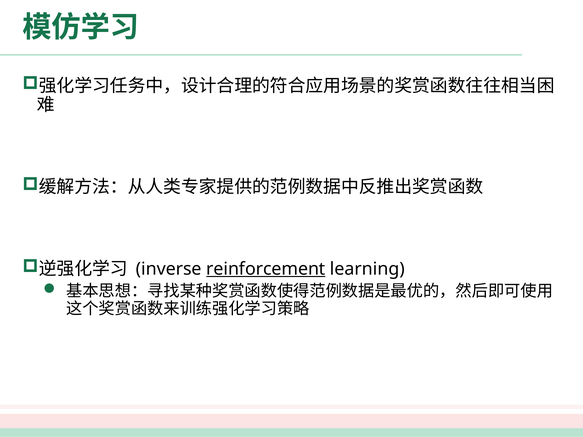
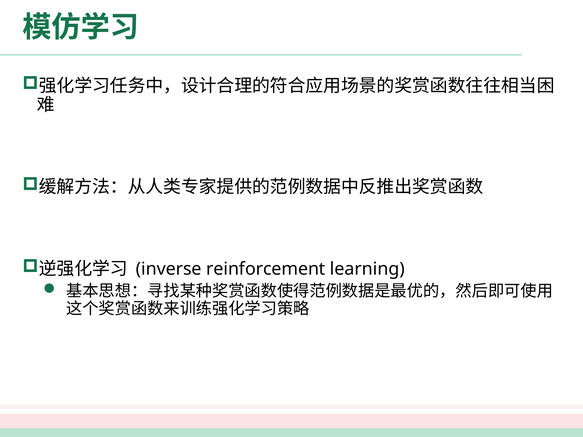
reinforcement underline: present -> none
